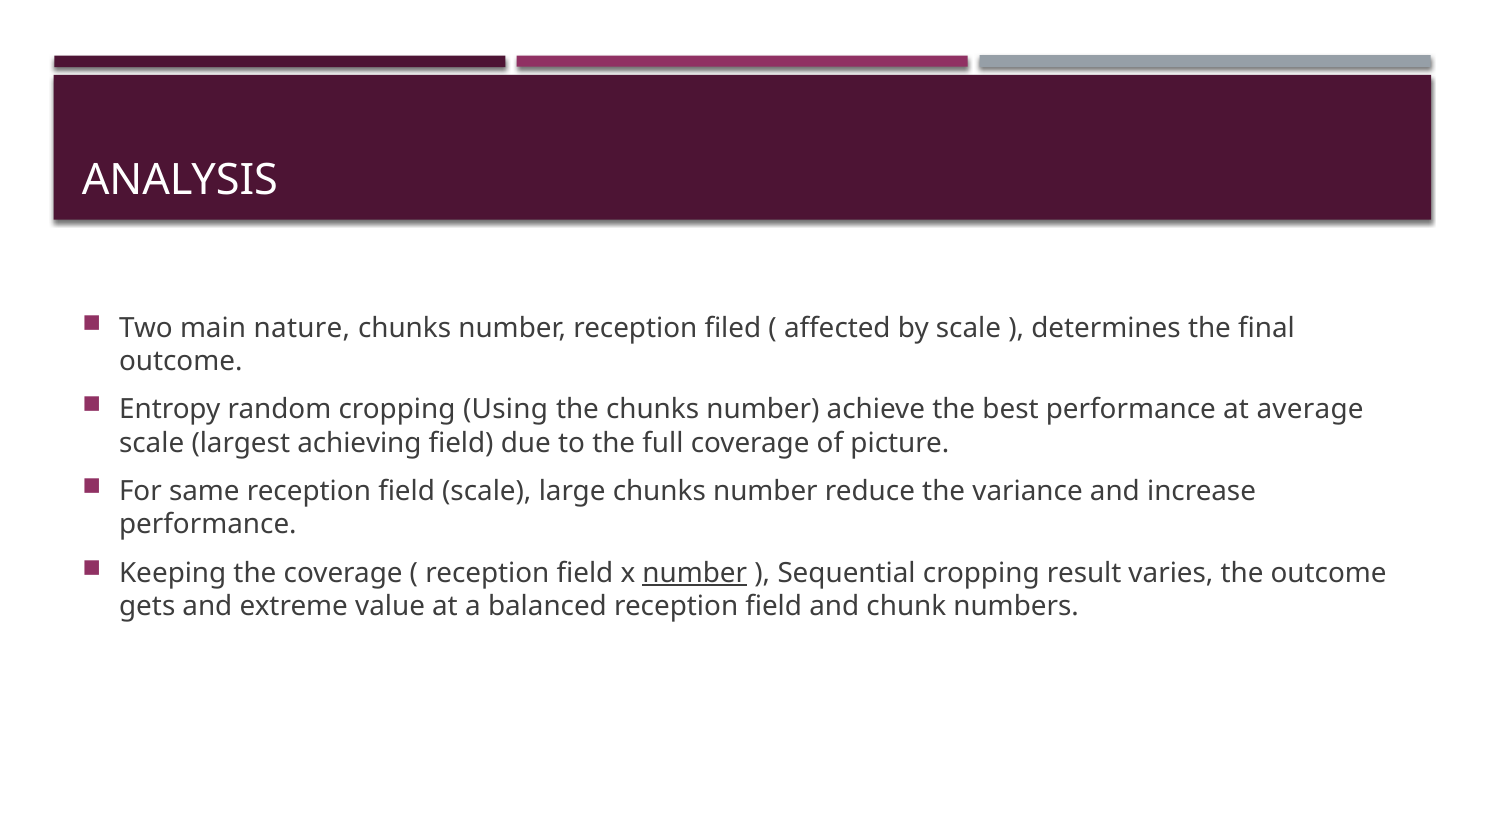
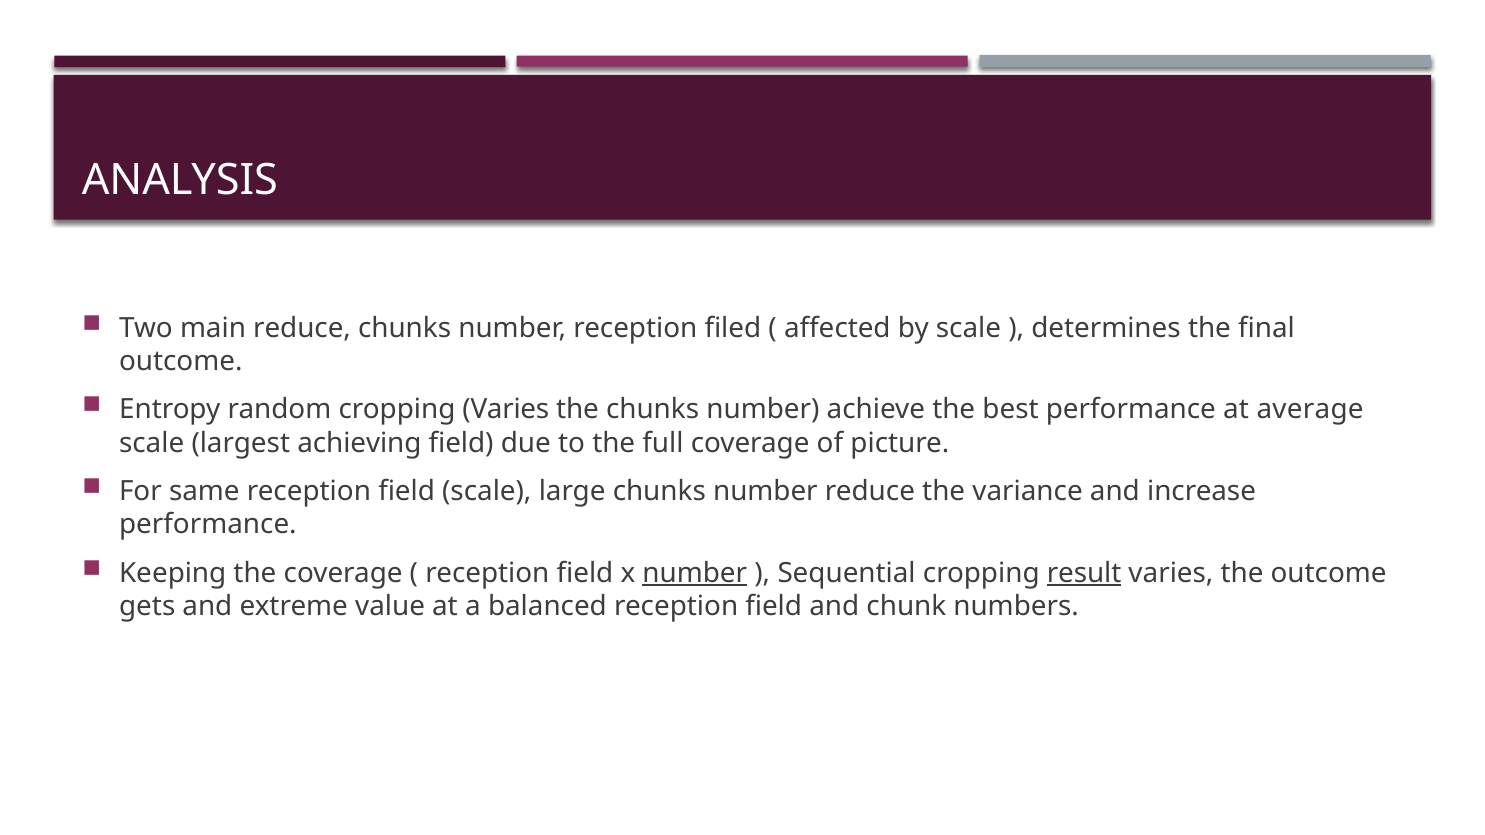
main nature: nature -> reduce
cropping Using: Using -> Varies
result underline: none -> present
